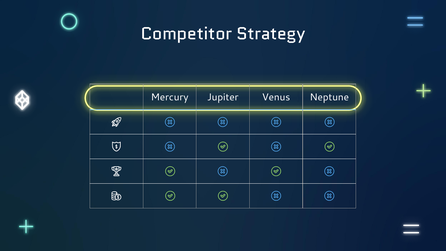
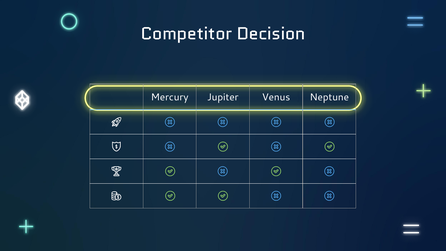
Strategy: Strategy -> Decision
